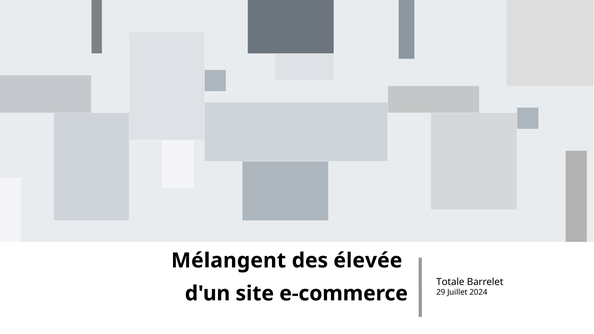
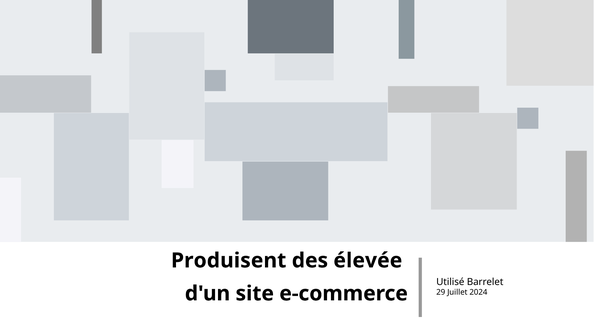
Mélangent: Mélangent -> Produisent
Totale: Totale -> Utilisé
